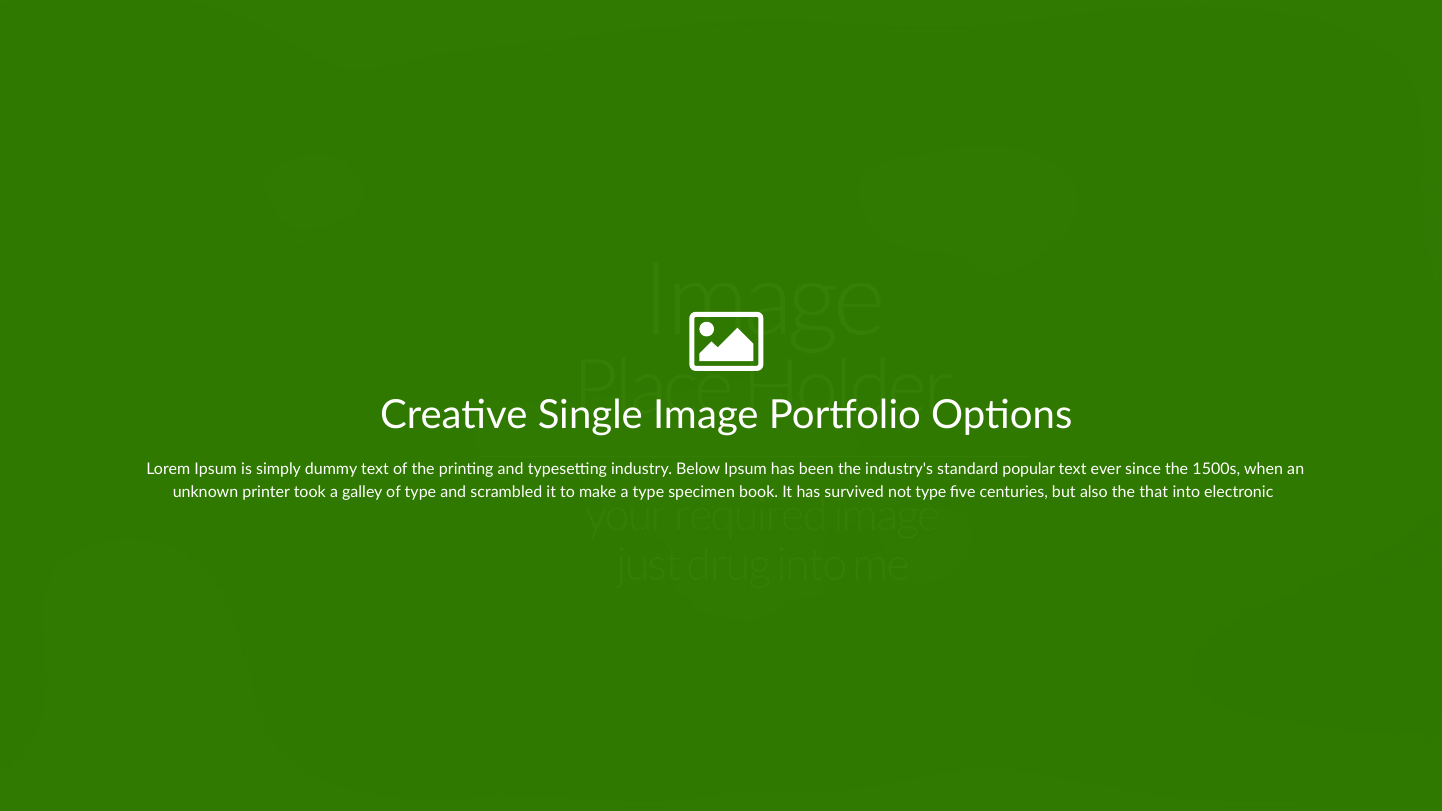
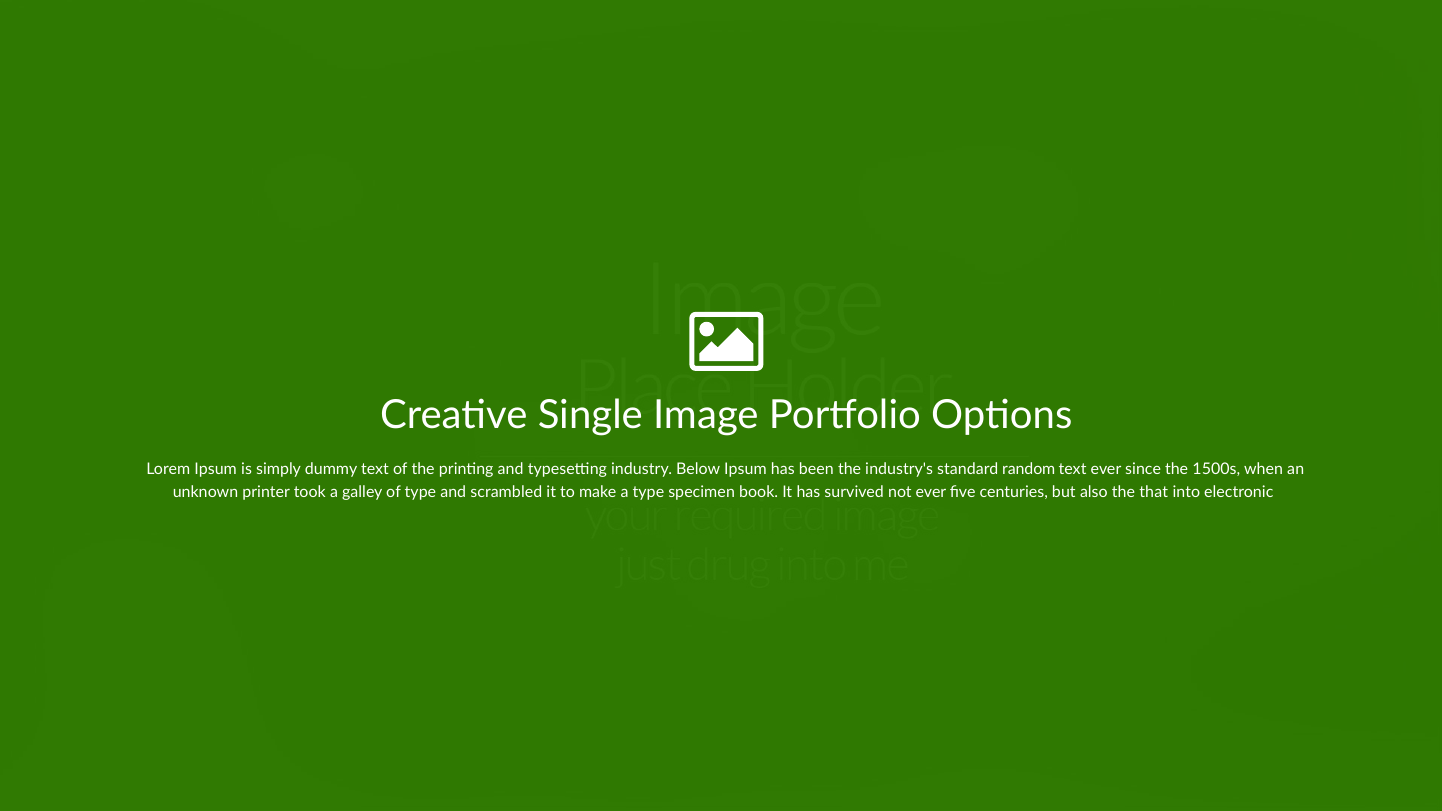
popular: popular -> random
not type: type -> ever
